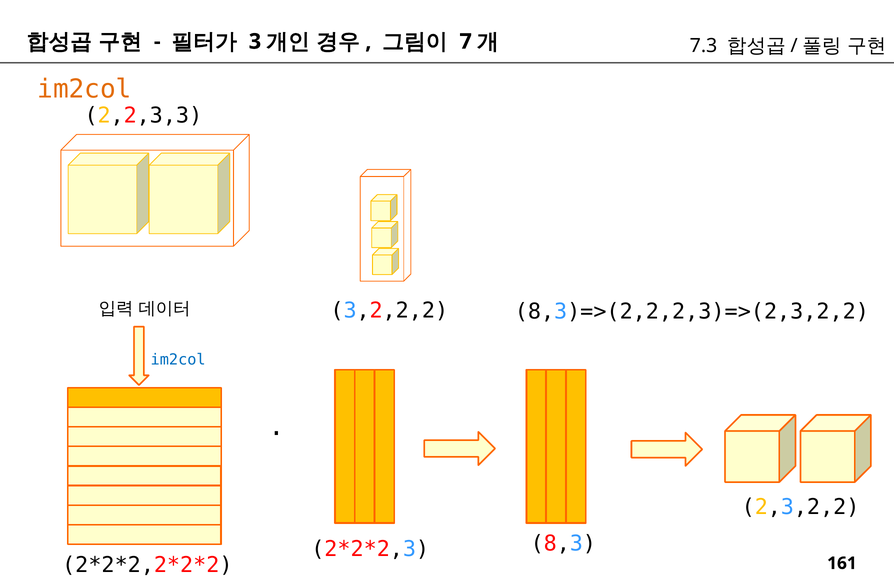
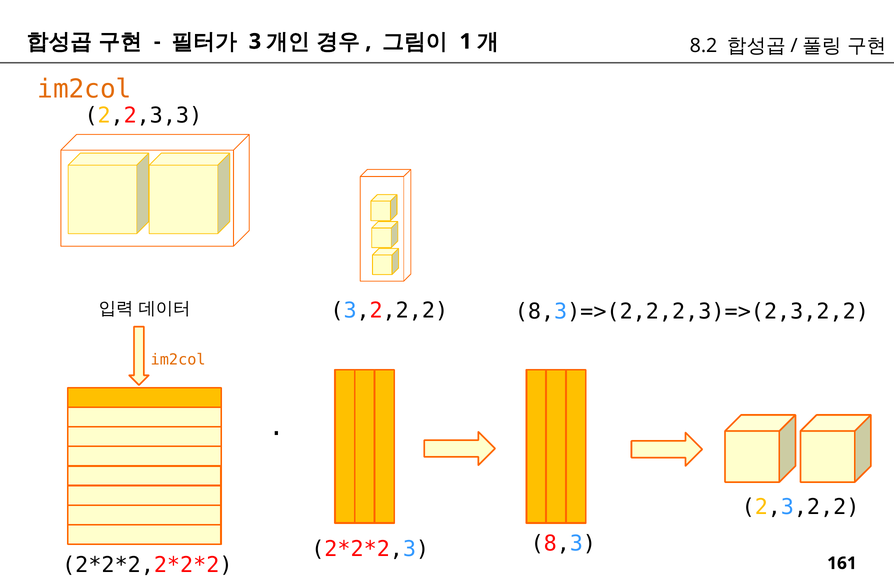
7: 7 -> 1
7.3: 7.3 -> 8.2
im2col at (178, 360) colour: blue -> orange
